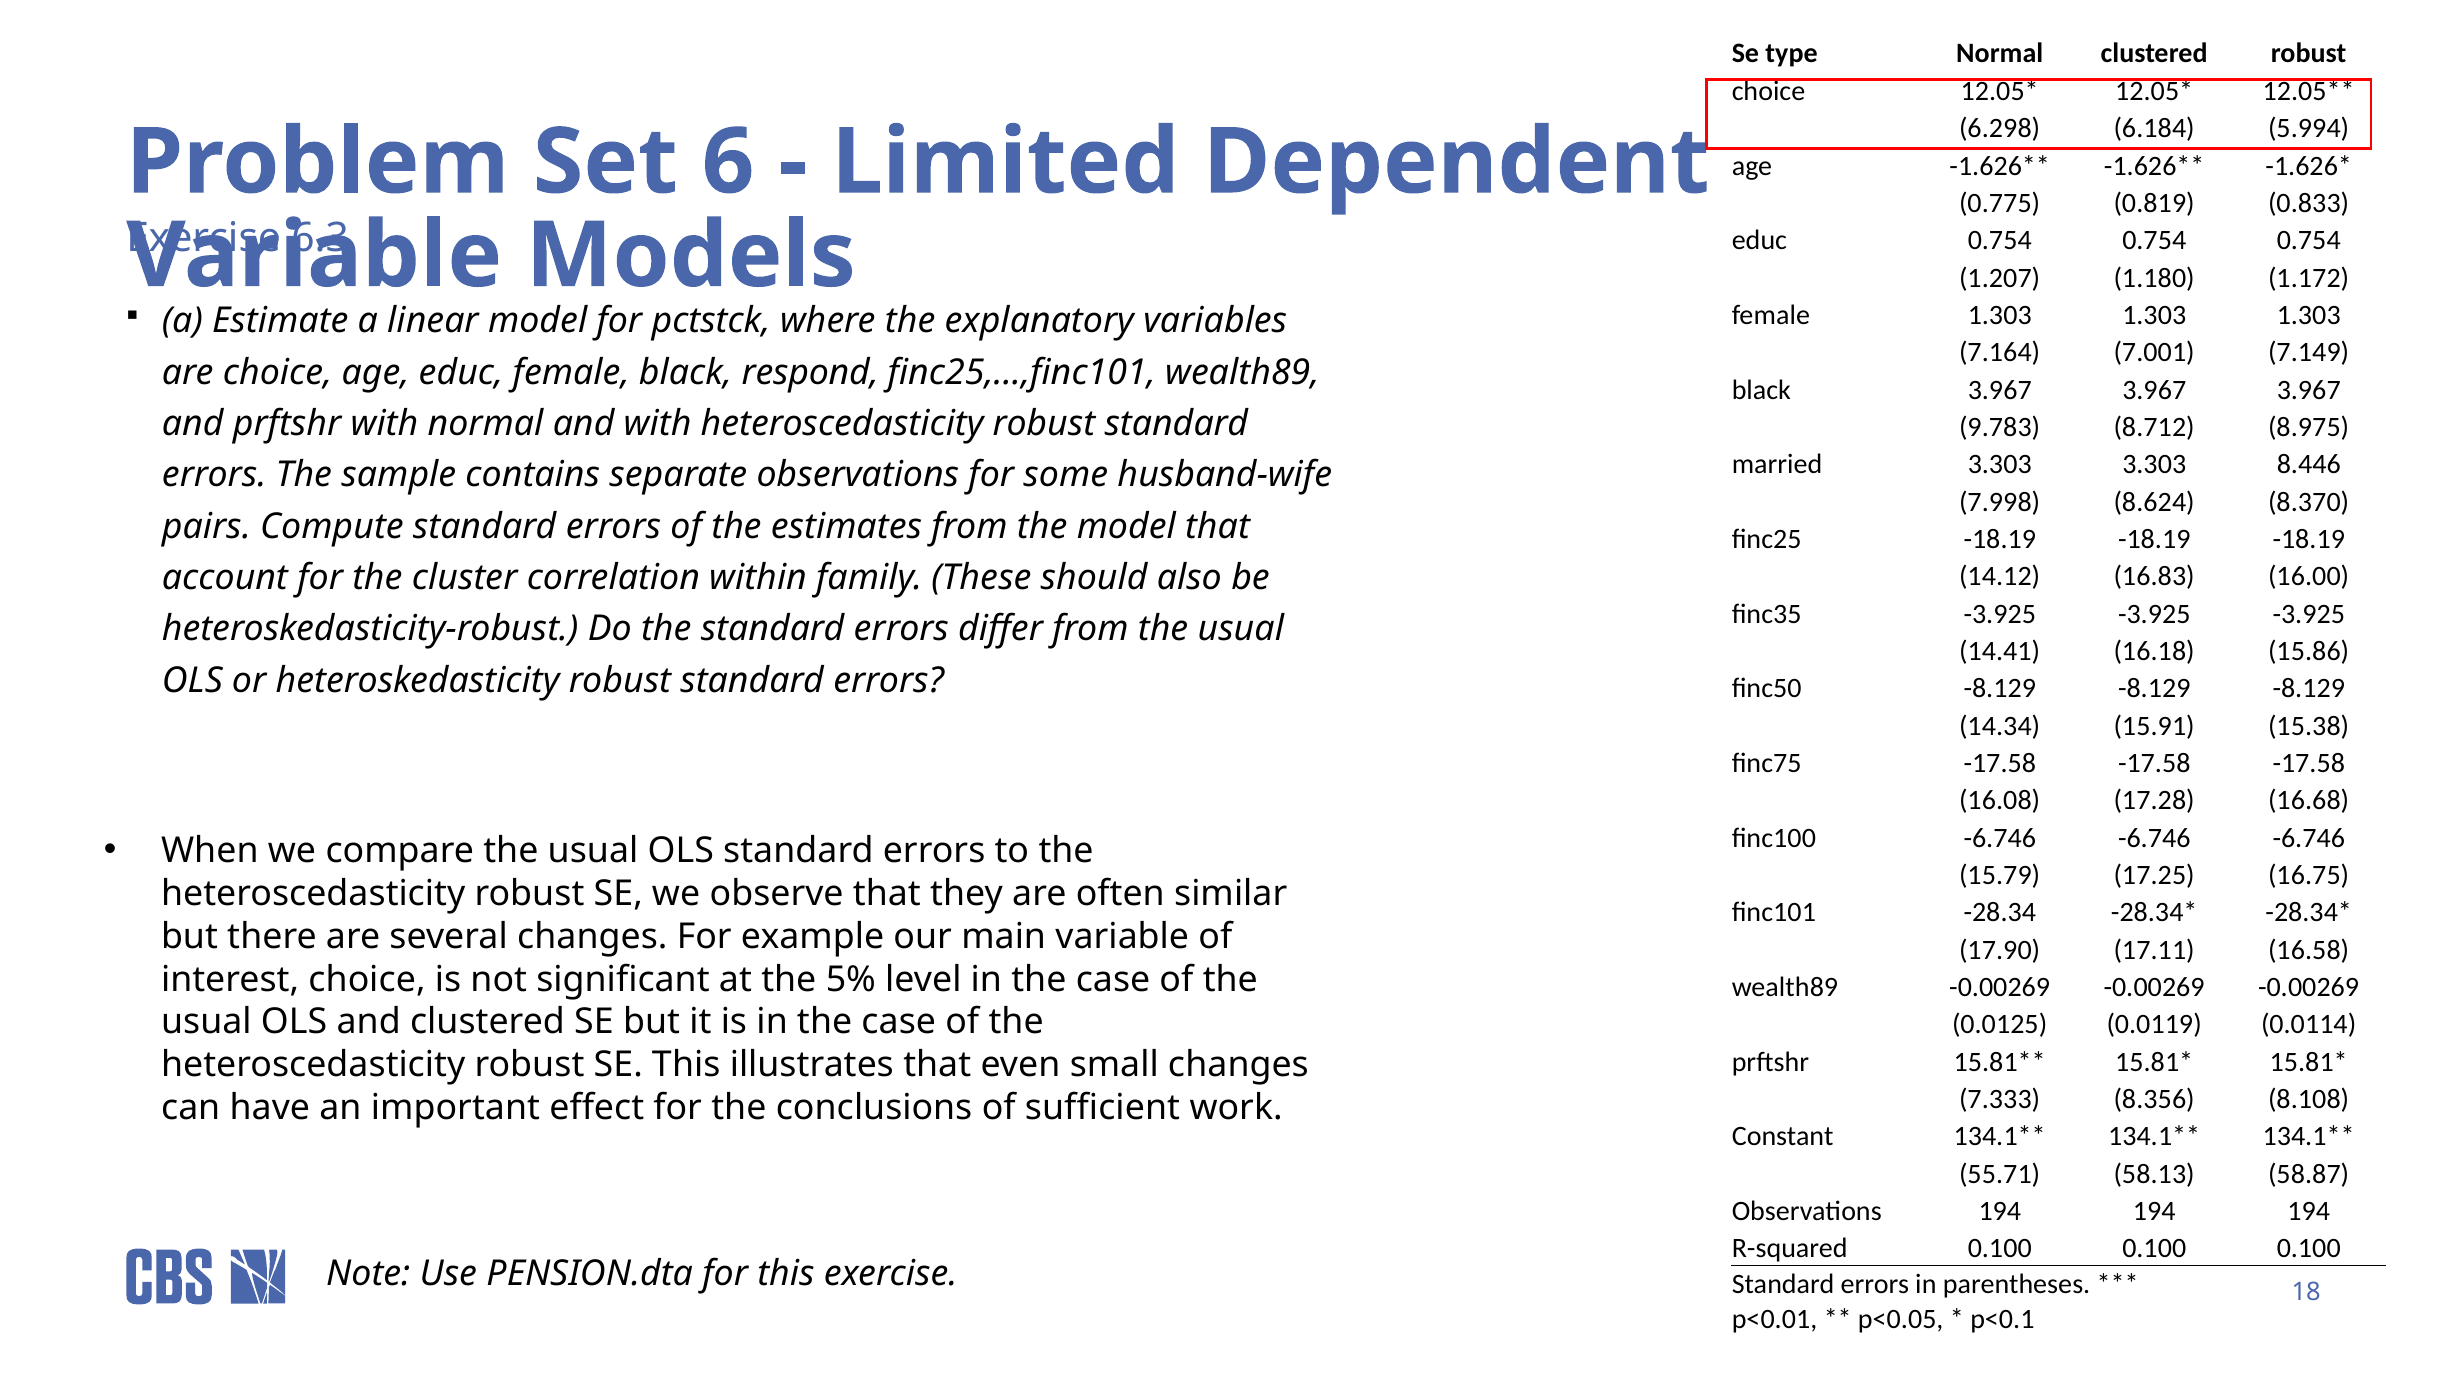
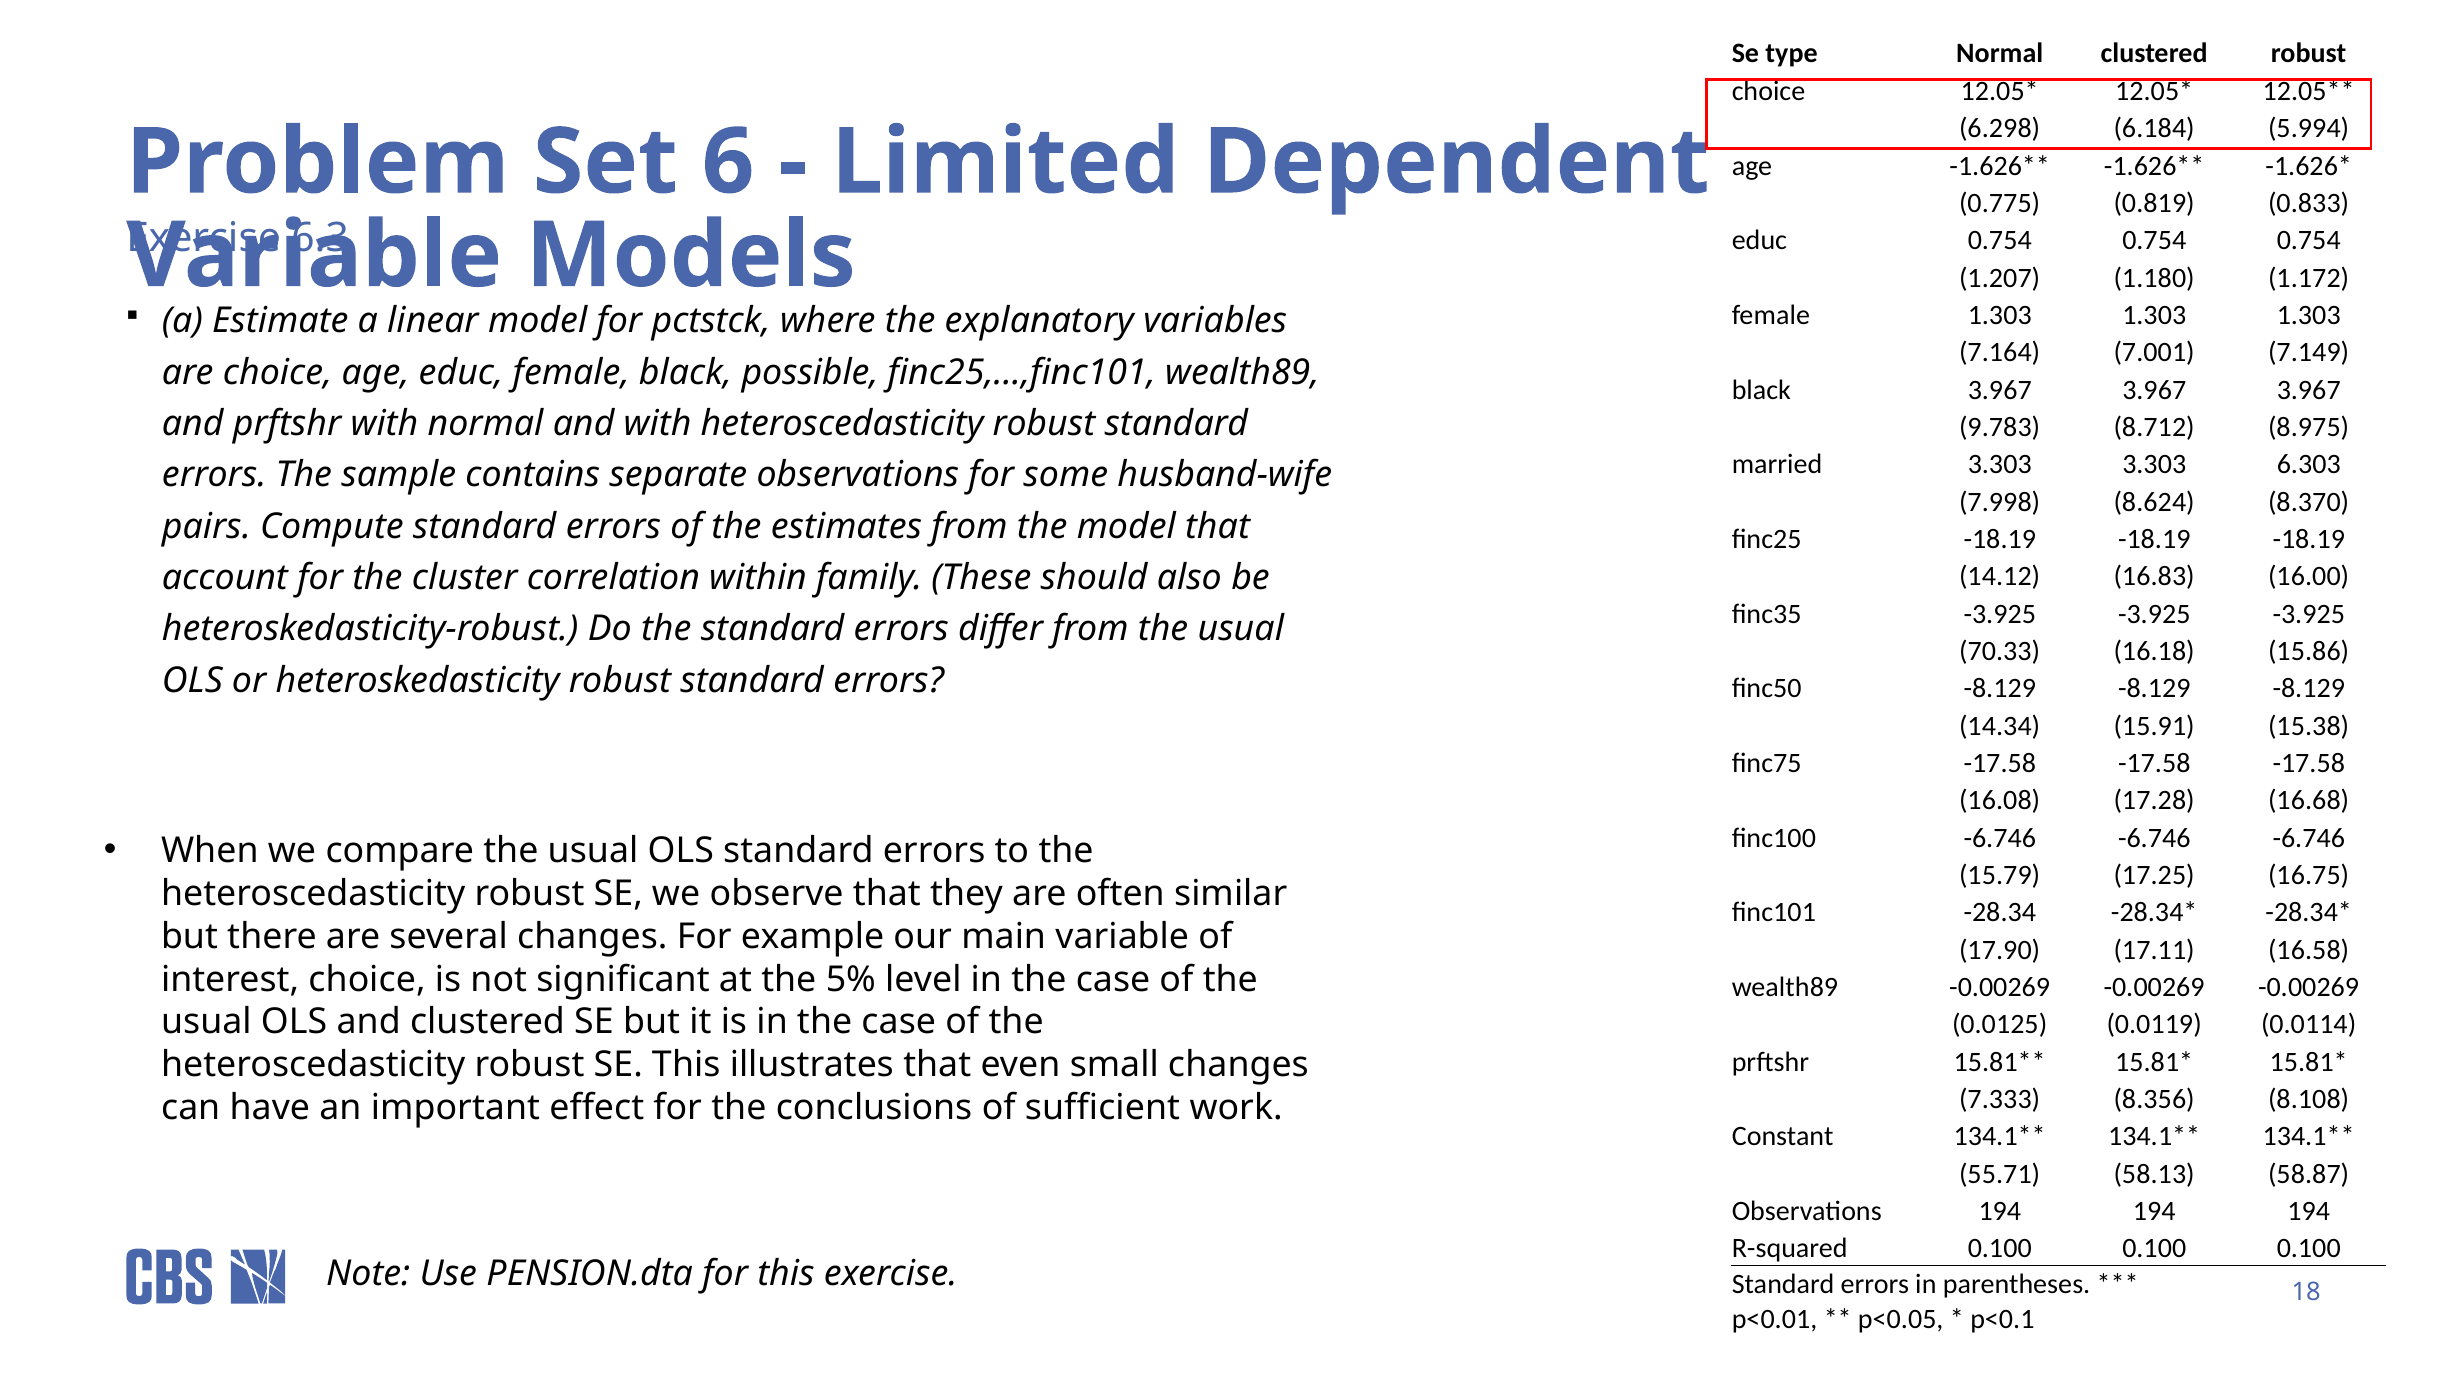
respond: respond -> possible
8.446: 8.446 -> 6.303
14.41: 14.41 -> 70.33
